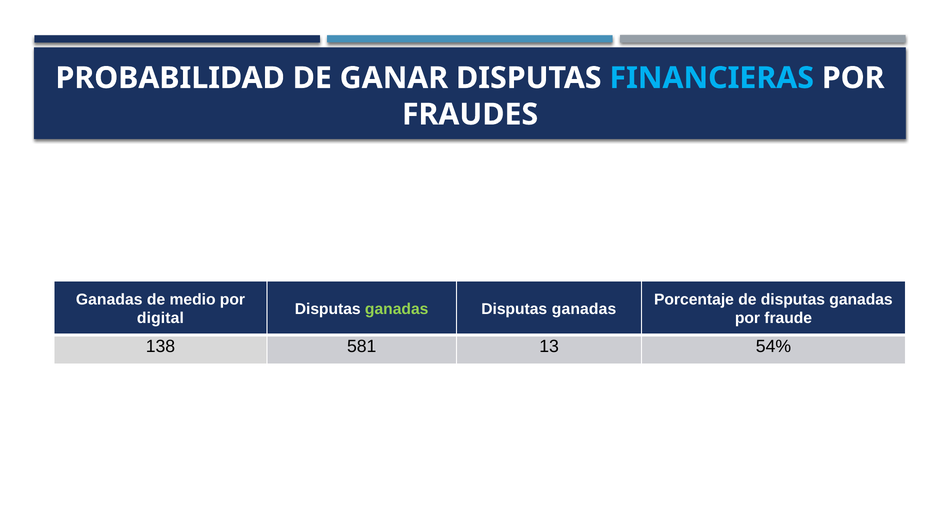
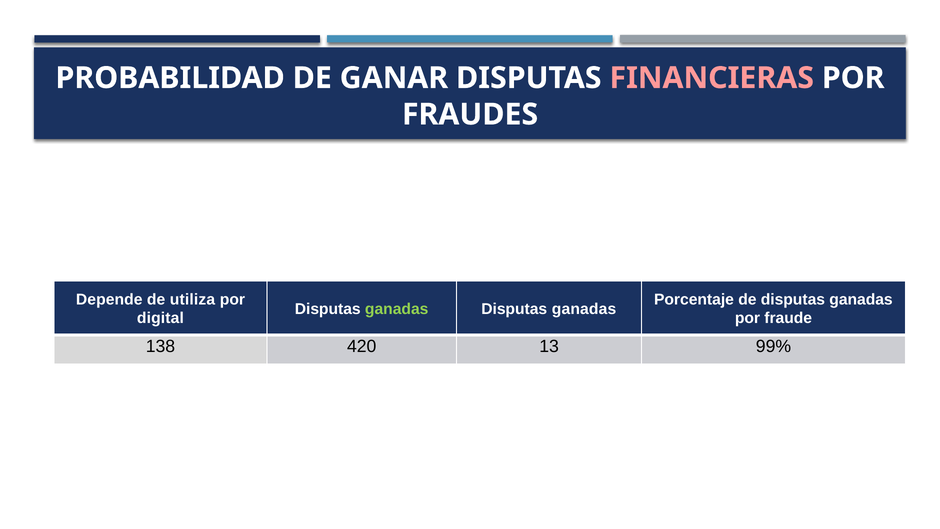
FINANCIERAS colour: light blue -> pink
Ganadas at (109, 300): Ganadas -> Depende
medio: medio -> utiliza
581: 581 -> 420
54%: 54% -> 99%
